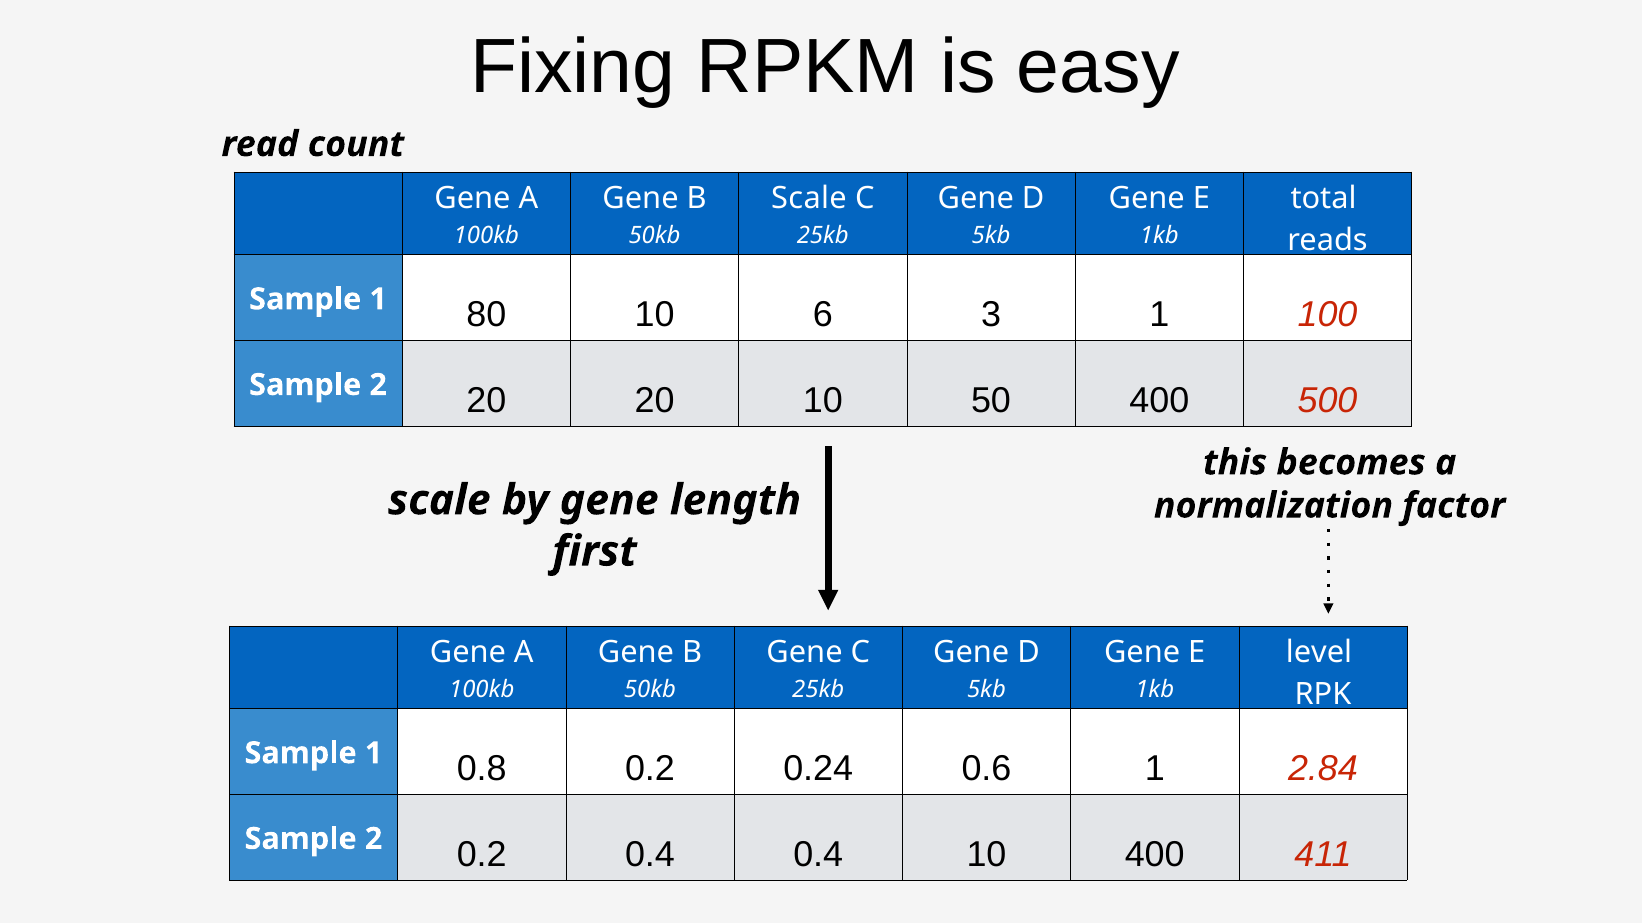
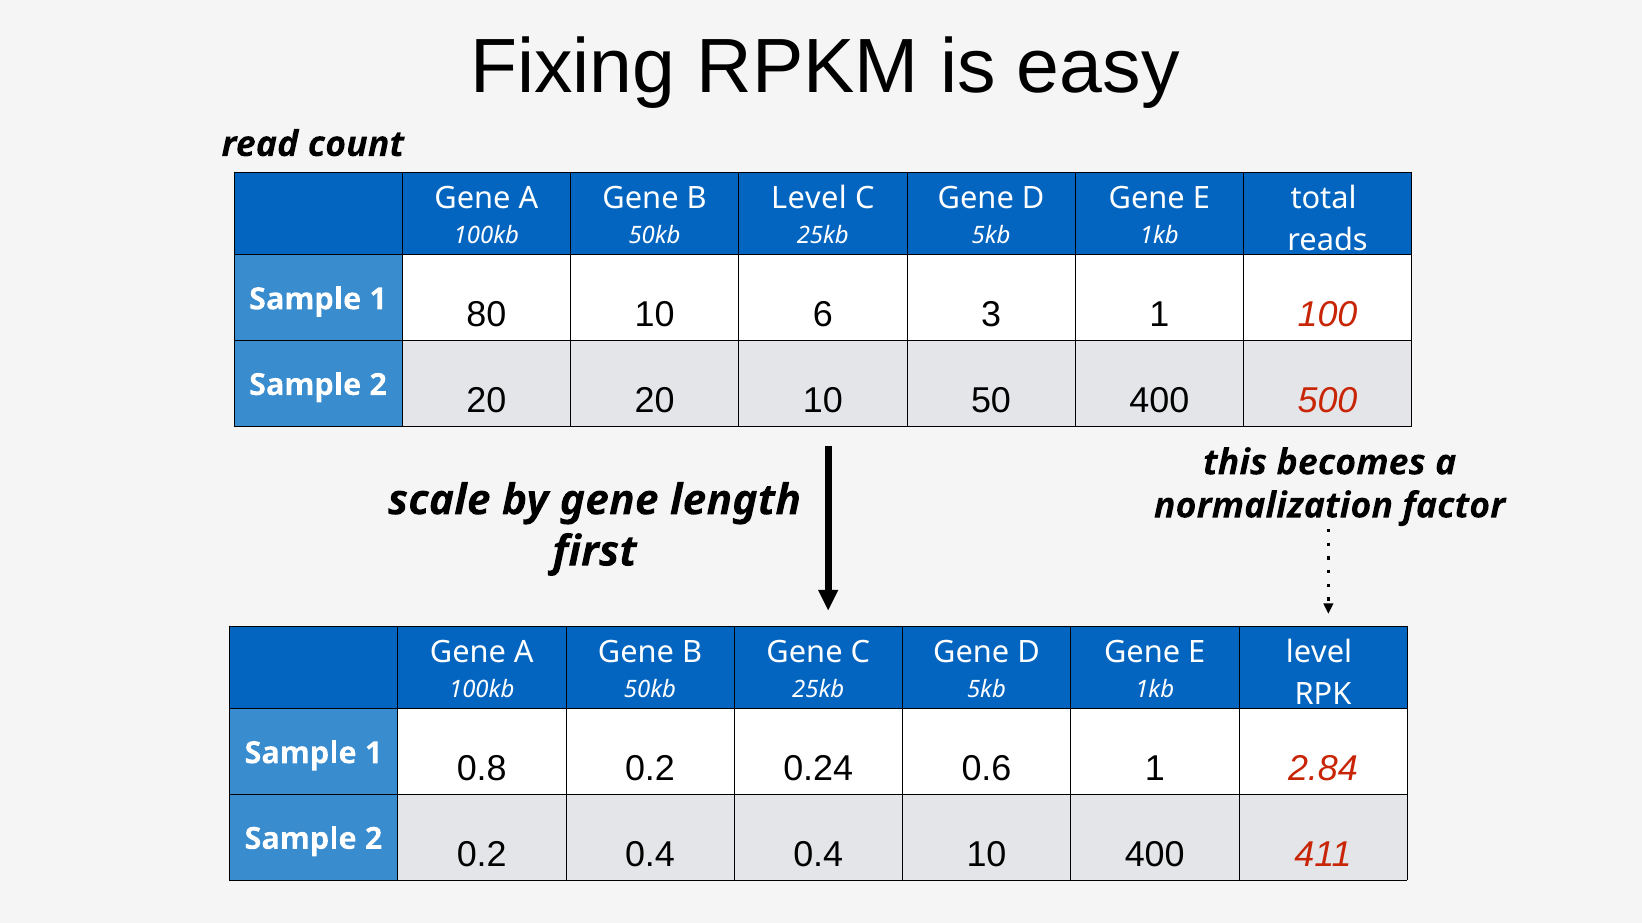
Scale at (809, 199): Scale -> Level
